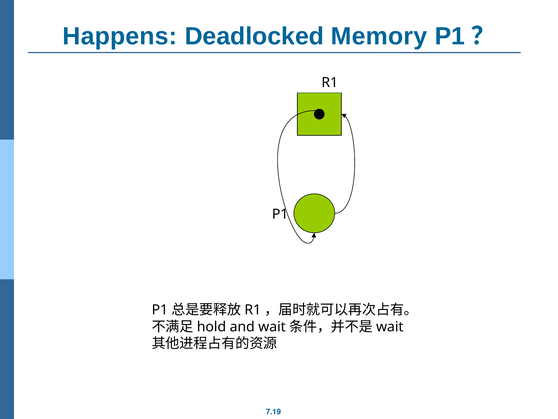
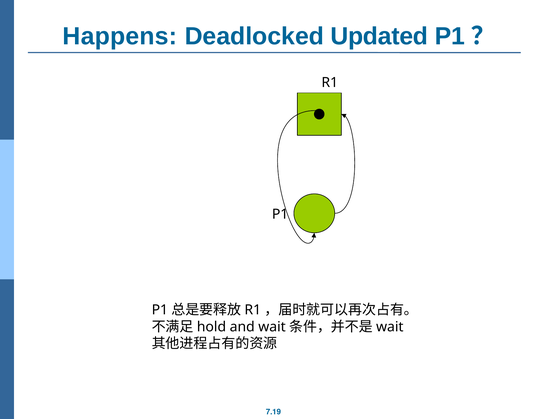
Memory: Memory -> Updated
